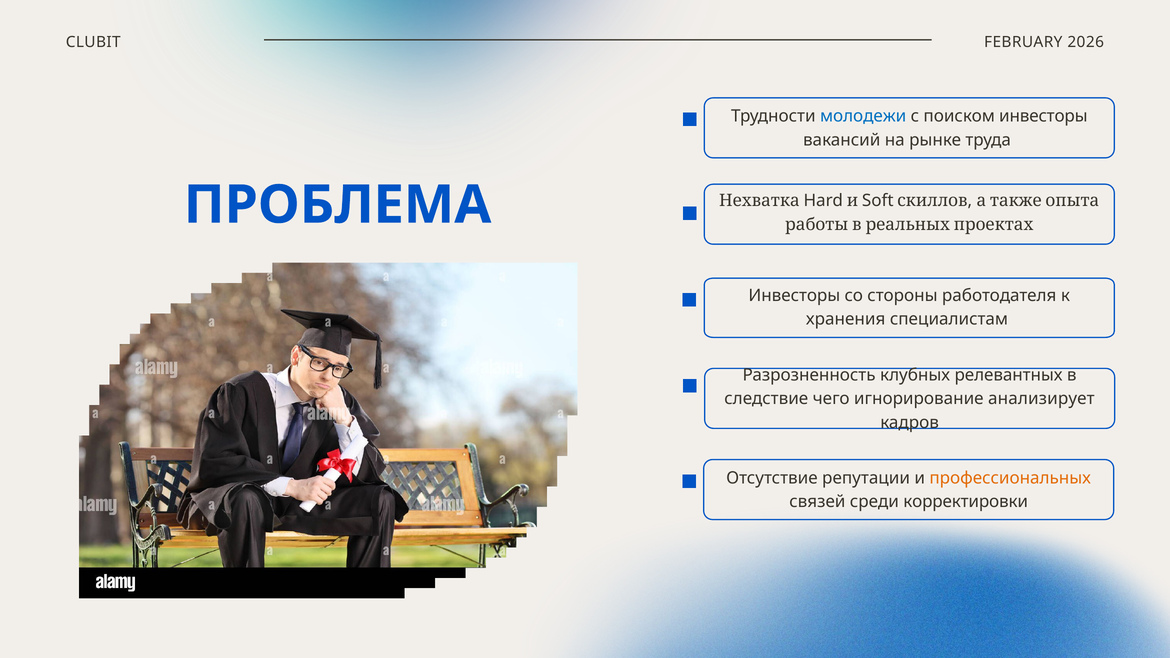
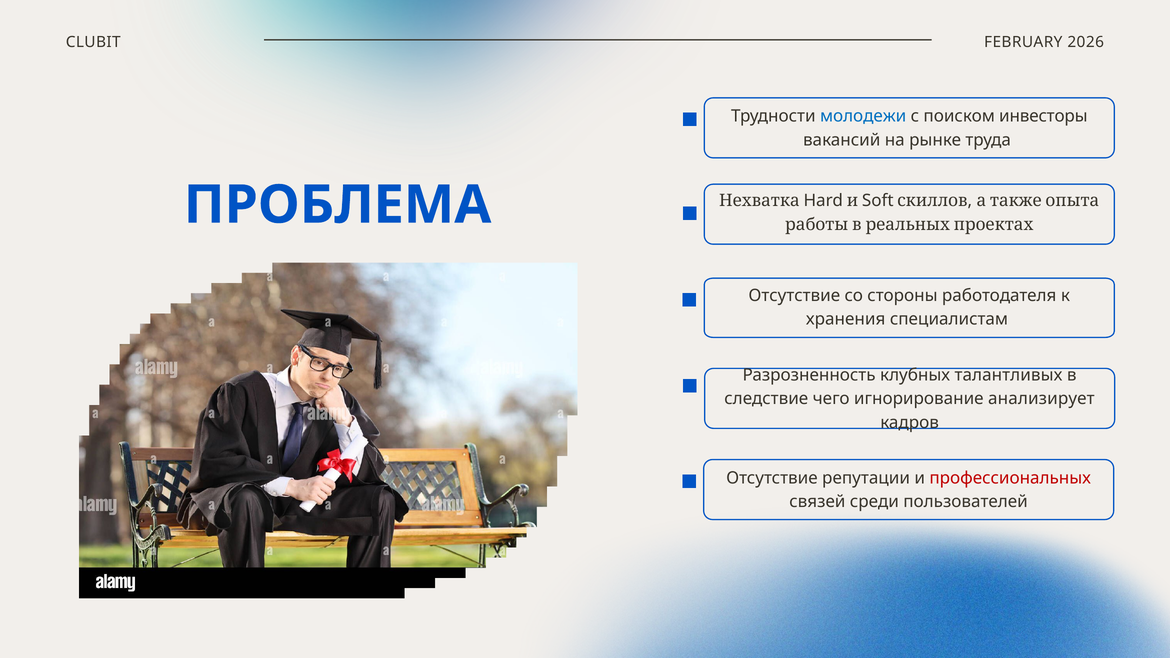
Инвесторы at (794, 296): Инвесторы -> Отсутствие
релевантных: релевантных -> талантливых
профессиональных colour: orange -> red
корректировки: корректировки -> пользователей
